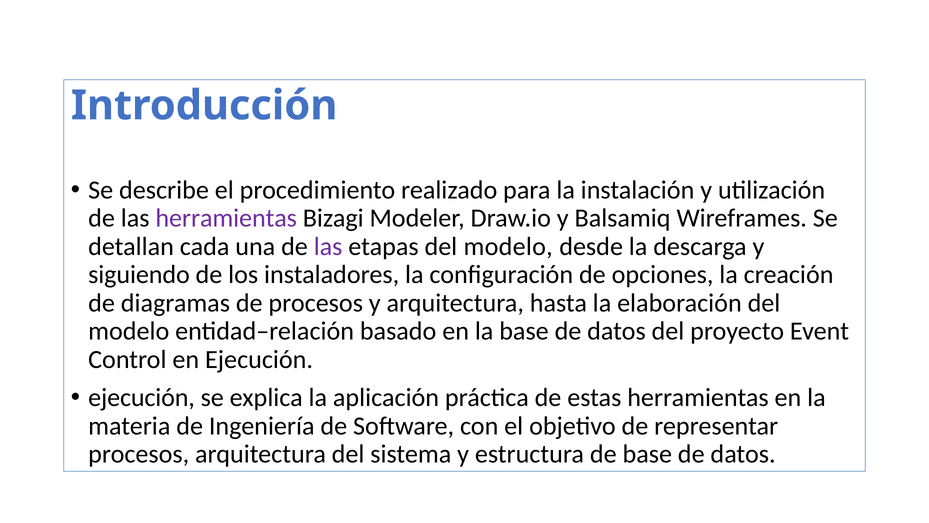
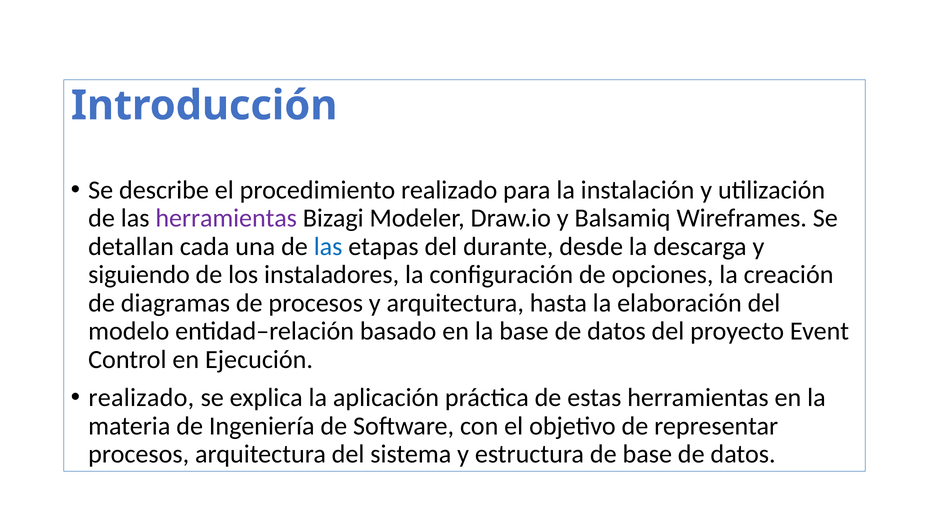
las at (328, 246) colour: purple -> blue
etapas del modelo: modelo -> durante
ejecución at (142, 397): ejecución -> realizado
